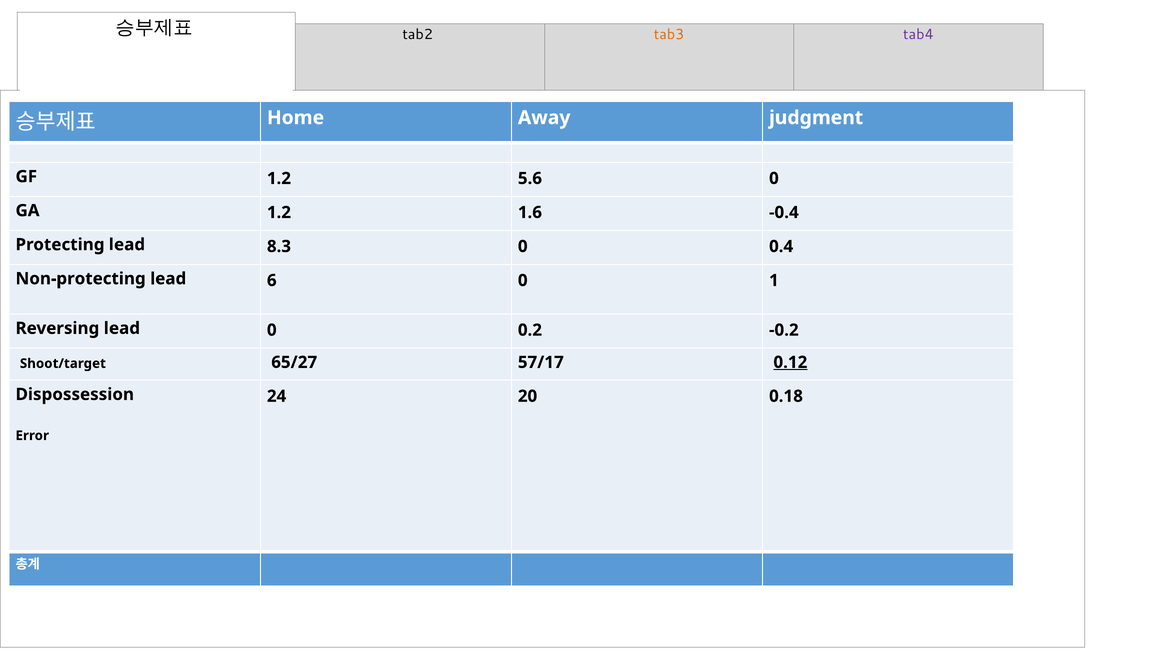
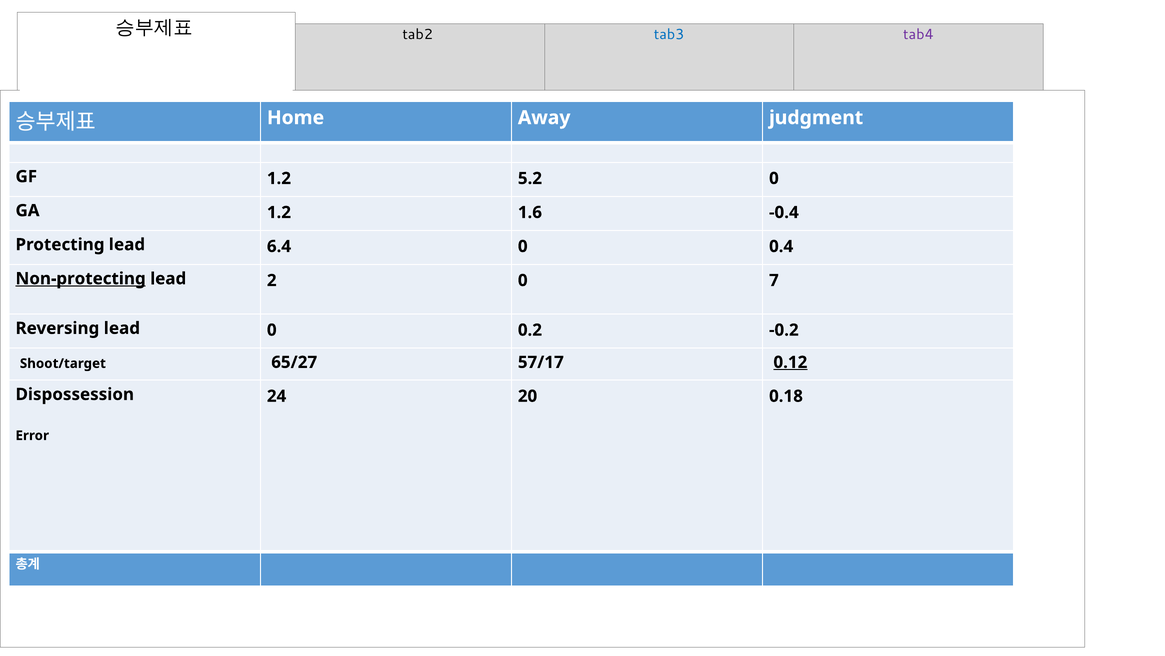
tab3 colour: orange -> blue
5.6: 5.6 -> 5.2
8.3: 8.3 -> 6.4
Non-protecting underline: none -> present
6: 6 -> 2
1: 1 -> 7
